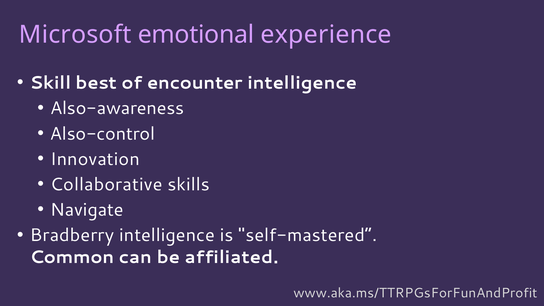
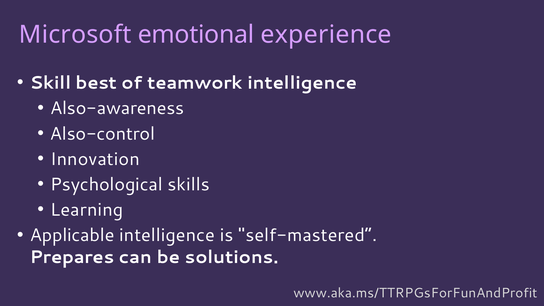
encounter: encounter -> teamwork
Collaborative: Collaborative -> Psychological
Navigate: Navigate -> Learning
Bradberry: Bradberry -> Applicable
Common: Common -> Prepares
affiliated: affiliated -> solutions
